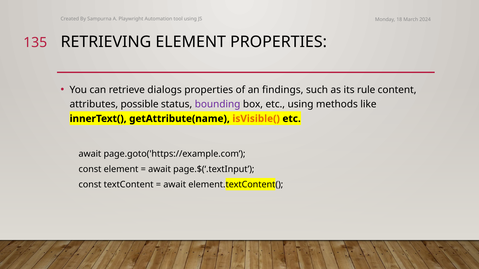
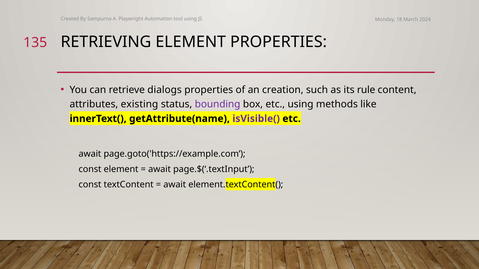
findings: findings -> creation
possible: possible -> existing
isVisible( colour: orange -> purple
